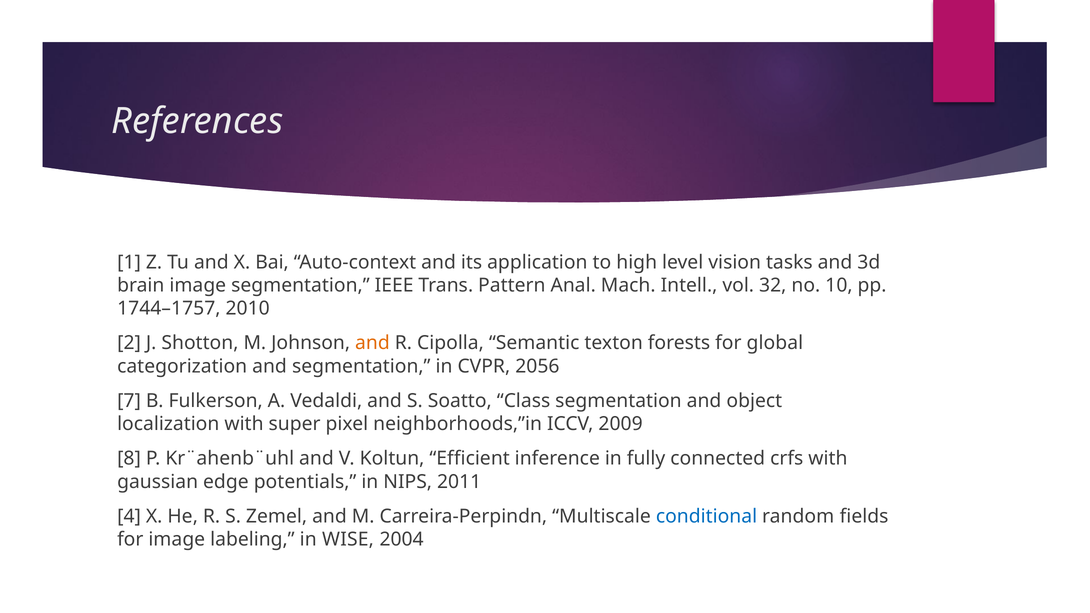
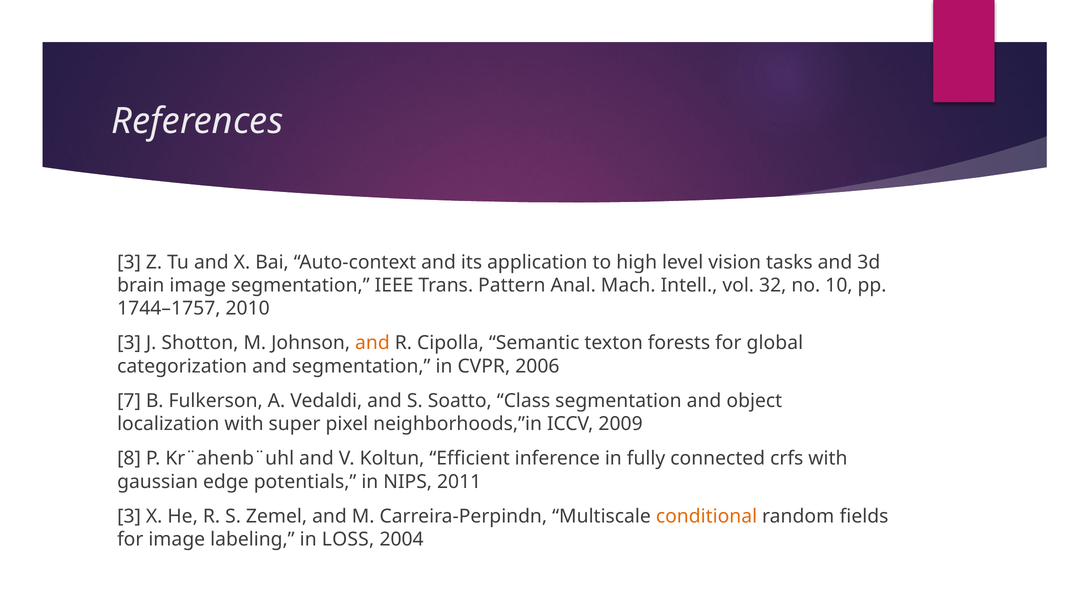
1 at (129, 262): 1 -> 3
2 at (129, 343): 2 -> 3
2056: 2056 -> 2006
4 at (129, 516): 4 -> 3
conditional colour: blue -> orange
WISE: WISE -> LOSS
